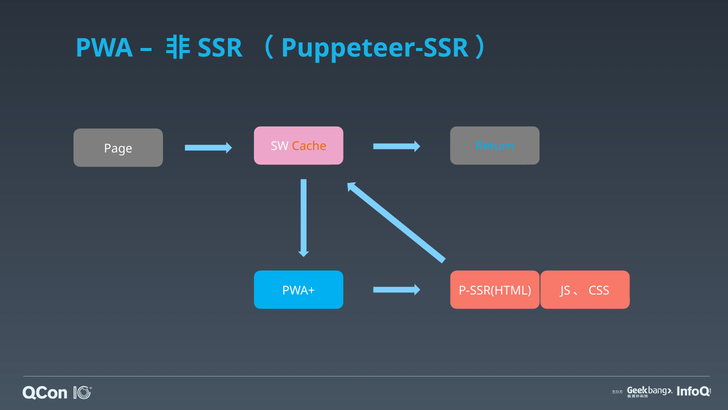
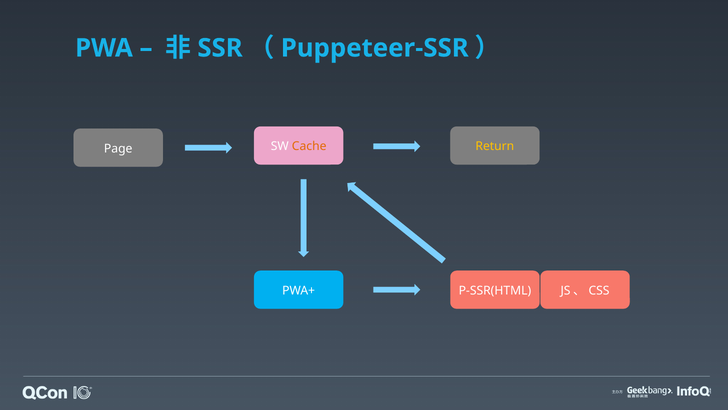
Return colour: light blue -> yellow
